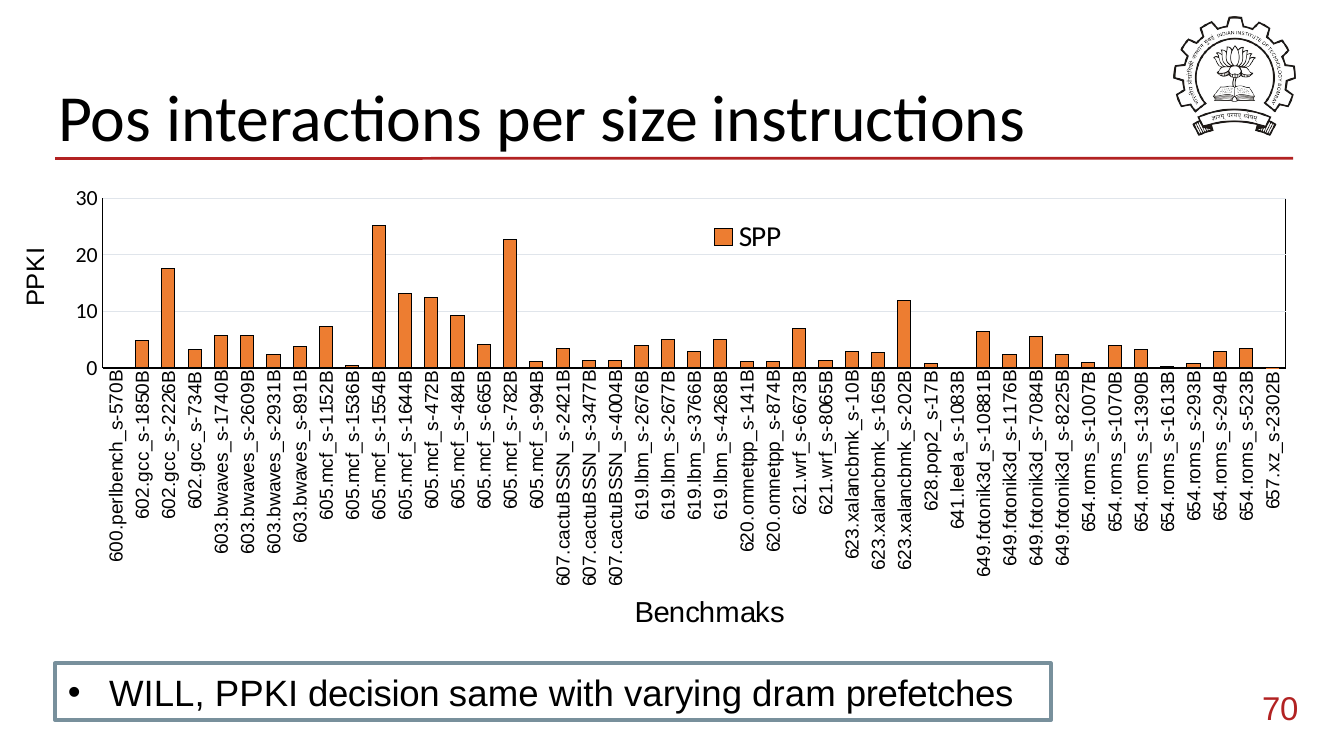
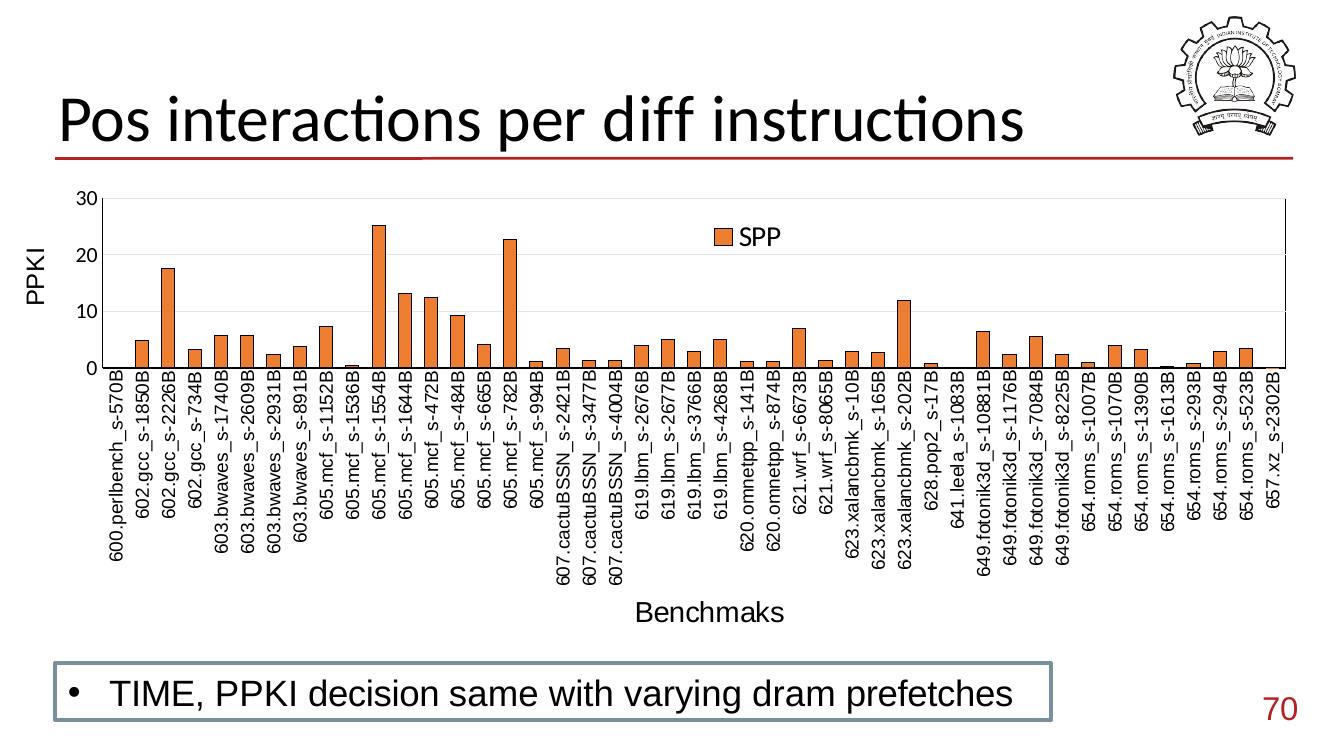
size: size -> diff
WILL: WILL -> TIME
